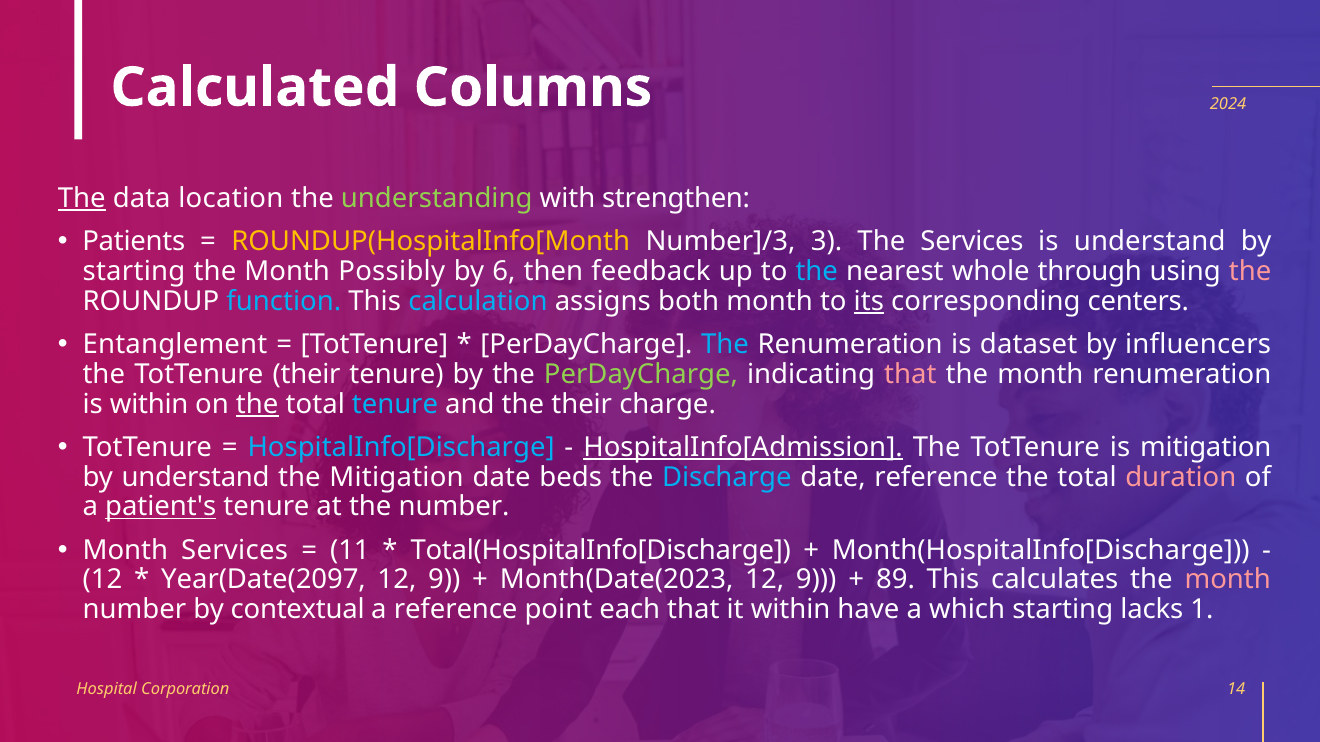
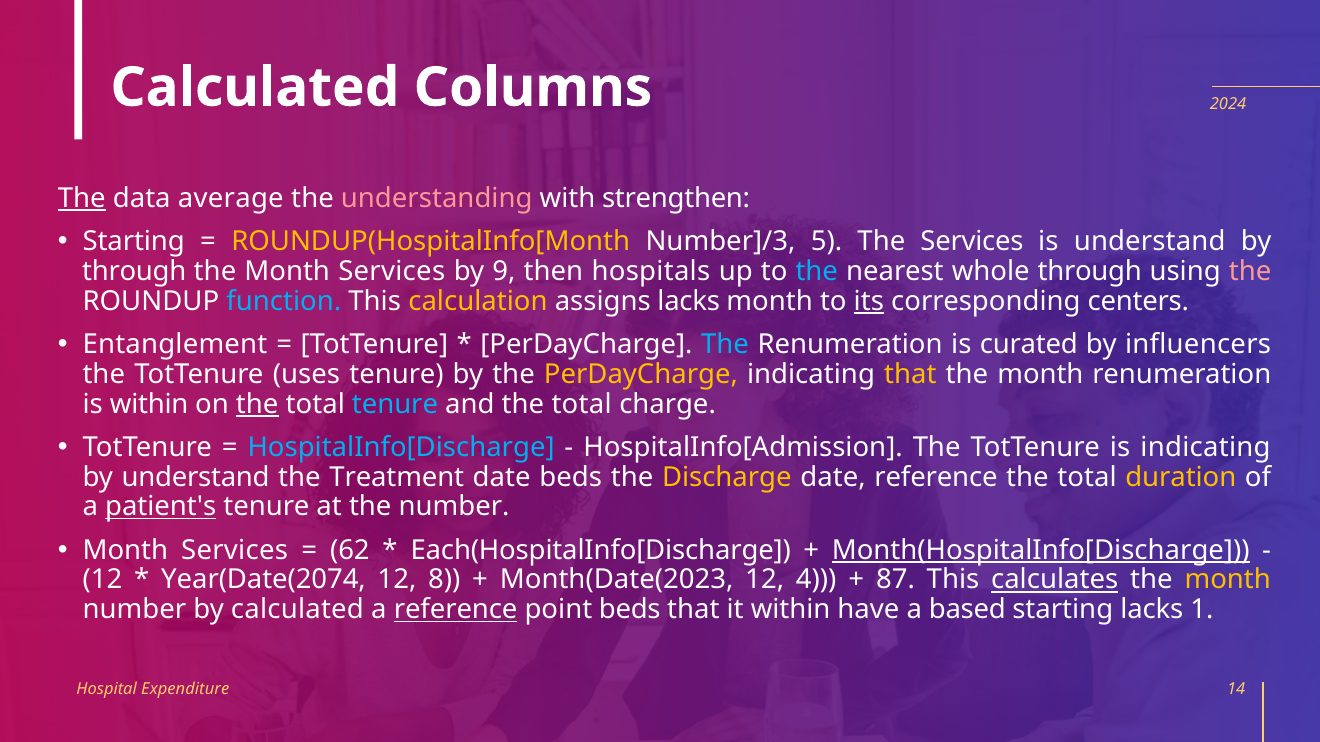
location: location -> average
understanding colour: light green -> pink
Patients at (134, 242): Patients -> Starting
3: 3 -> 5
starting at (134, 272): starting -> through
the Month Possibly: Possibly -> Services
6: 6 -> 9
feedback: feedback -> hospitals
calculation colour: light blue -> yellow
assigns both: both -> lacks
dataset: dataset -> curated
TotTenure their: their -> uses
PerDayCharge at (641, 375) colour: light green -> yellow
that at (910, 375) colour: pink -> yellow
and the their: their -> total
HospitalInfo[Admission underline: present -> none
is mitigation: mitigation -> indicating
the Mitigation: Mitigation -> Treatment
Discharge colour: light blue -> yellow
duration colour: pink -> yellow
11: 11 -> 62
Total(HospitalInfo[Discharge: Total(HospitalInfo[Discharge -> Each(HospitalInfo[Discharge
Month(HospitalInfo[Discharge underline: none -> present
Year(Date(2097: Year(Date(2097 -> Year(Date(2074
9 at (444, 580): 9 -> 8
Month(Date(2023 12 9: 9 -> 4
89: 89 -> 87
calculates underline: none -> present
month at (1228, 580) colour: pink -> yellow
by contextual: contextual -> calculated
reference at (456, 610) underline: none -> present
point each: each -> beds
which: which -> based
Corporation: Corporation -> Expenditure
